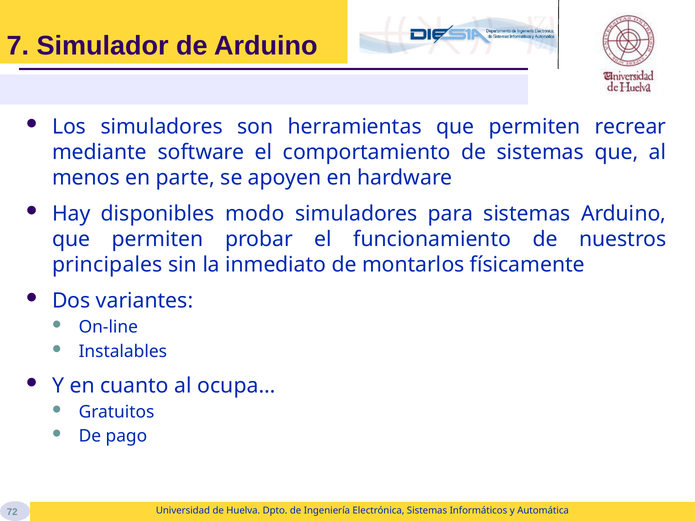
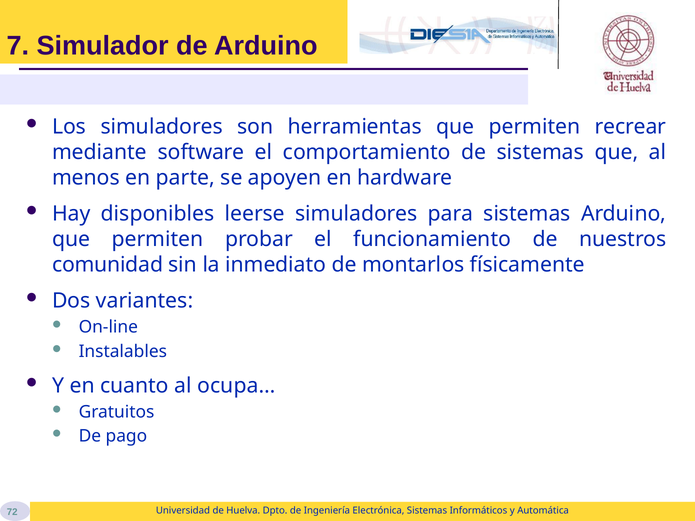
modo: modo -> leerse
principales: principales -> comunidad
